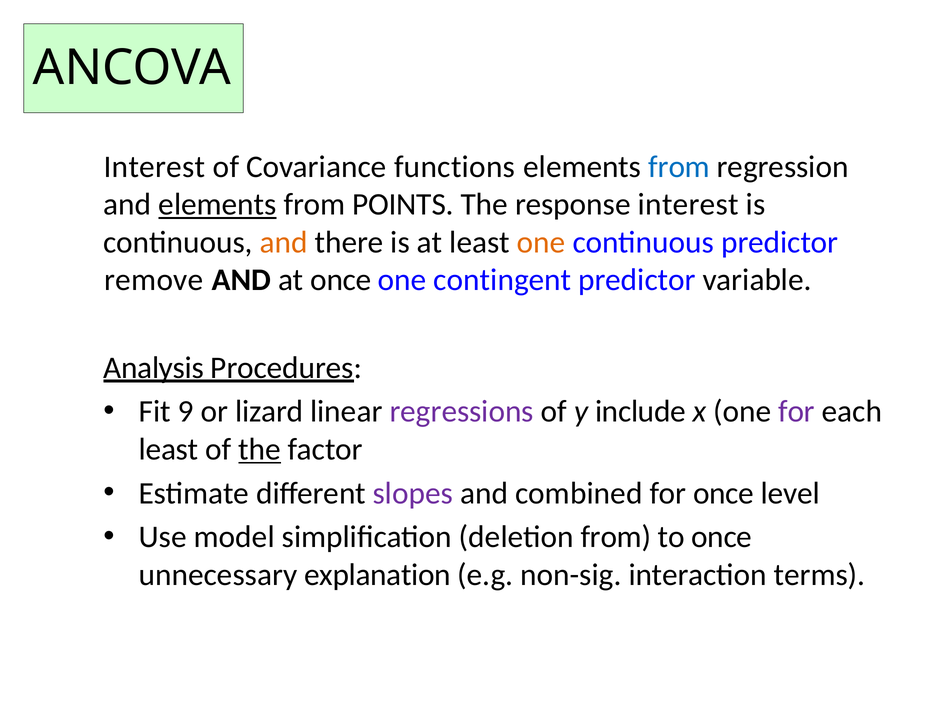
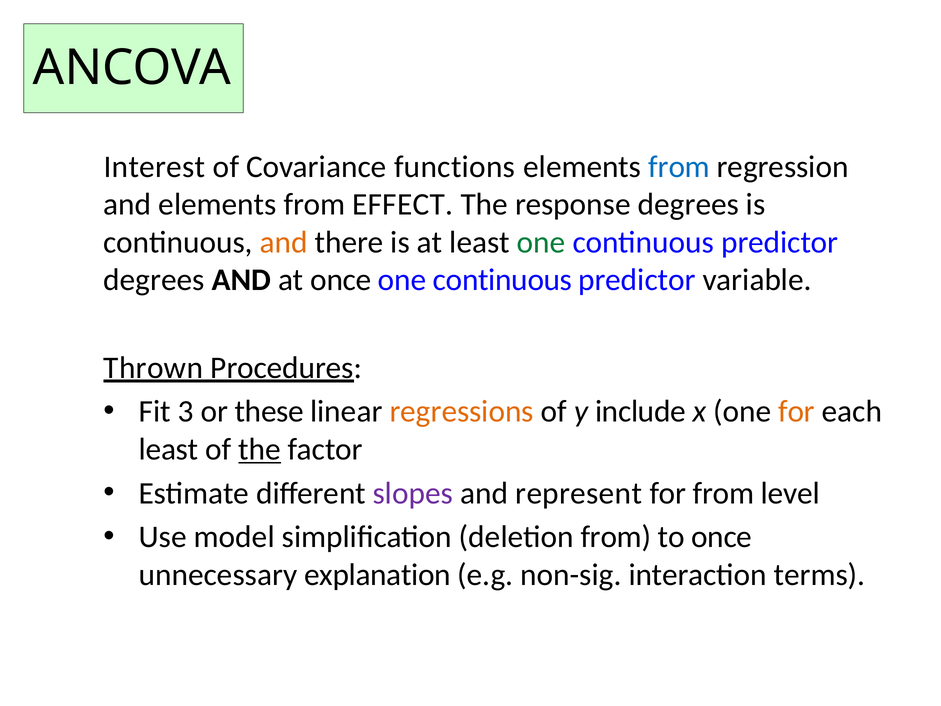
elements at (217, 204) underline: present -> none
POINTS: POINTS -> EFFECT
response interest: interest -> degrees
one at (541, 242) colour: orange -> green
remove at (154, 280): remove -> degrees
contingent at (502, 280): contingent -> continuous
Analysis: Analysis -> Thrown
9: 9 -> 3
lizard: lizard -> these
regressions colour: purple -> orange
for at (797, 411) colour: purple -> orange
combined: combined -> represent
for once: once -> from
